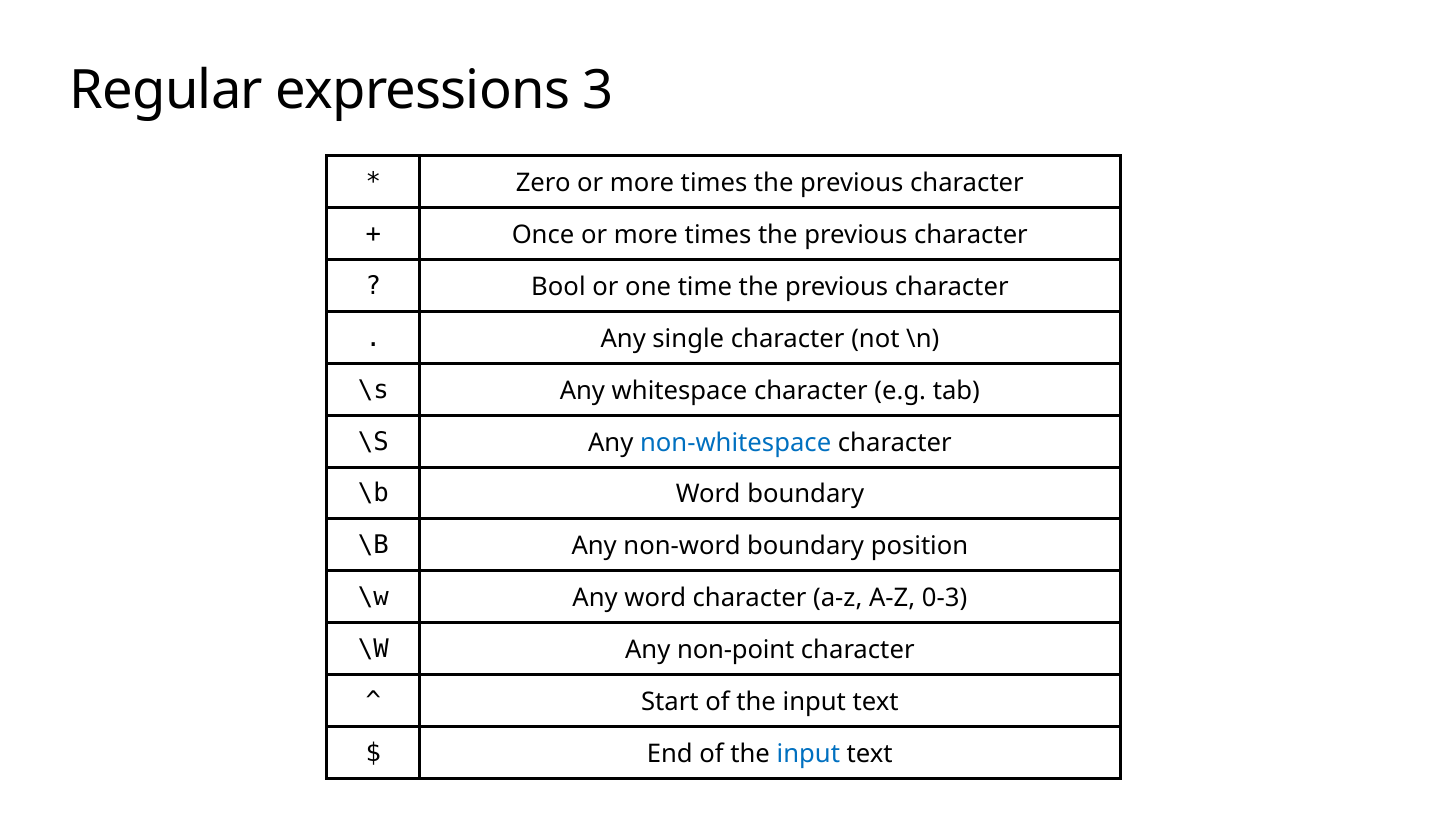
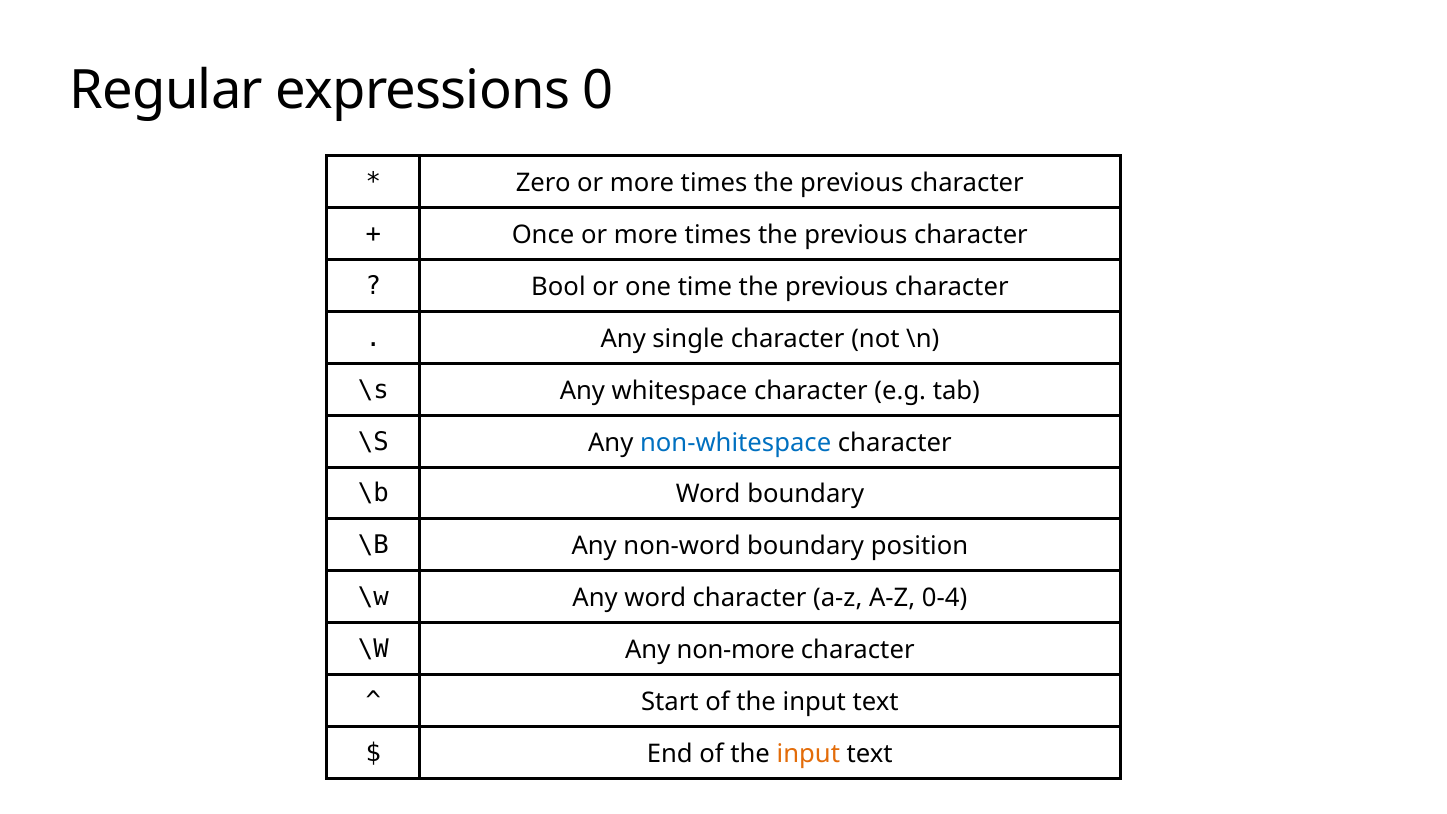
3: 3 -> 0
0-3: 0-3 -> 0-4
non-point: non-point -> non-more
input at (808, 754) colour: blue -> orange
